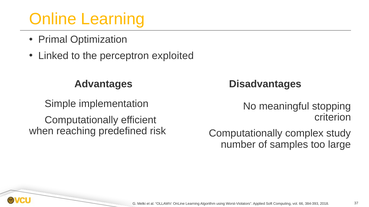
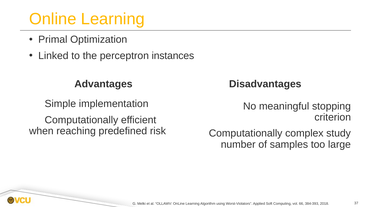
exploited: exploited -> instances
